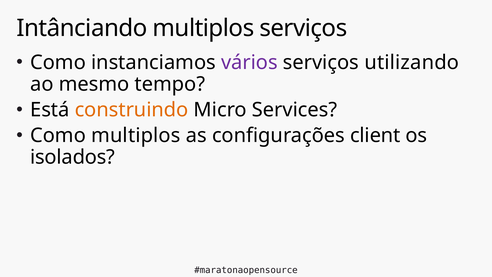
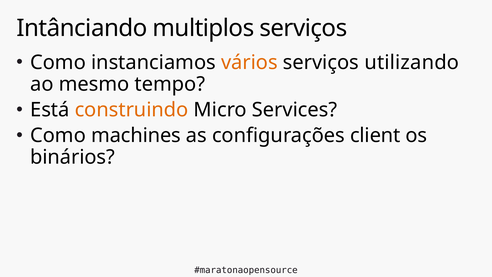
vários colour: purple -> orange
Como multiplos: multiplos -> machines
isolados: isolados -> binários
